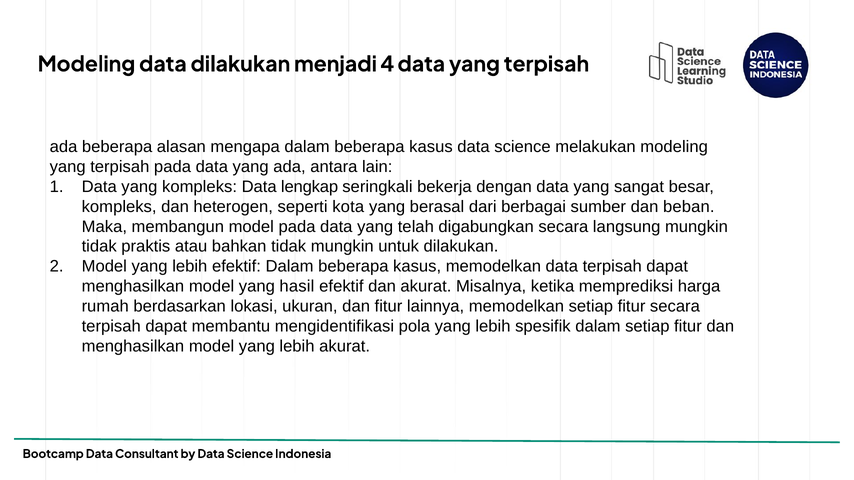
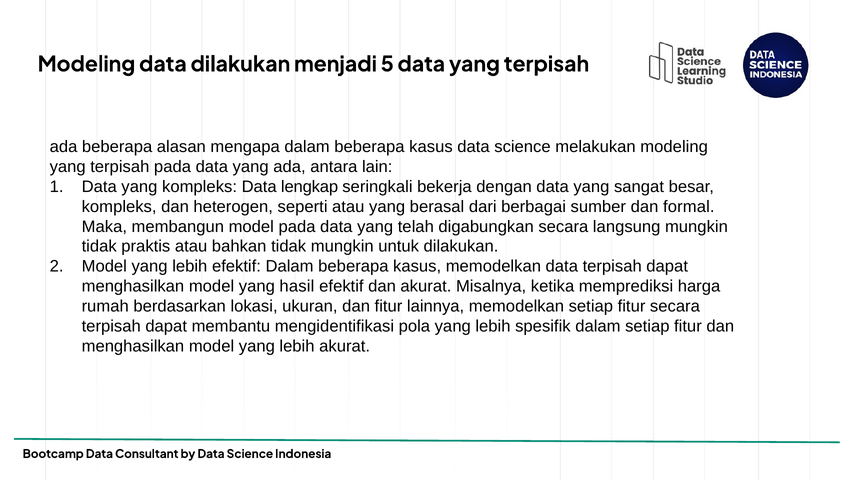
4: 4 -> 5
seperti kota: kota -> atau
beban: beban -> formal
